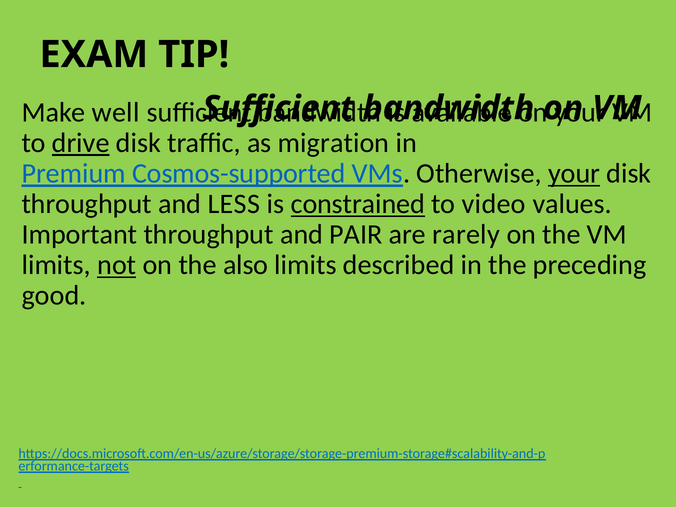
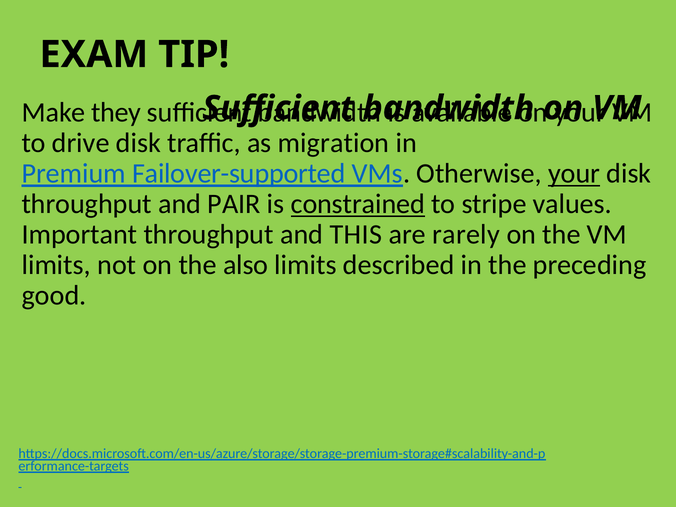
well: well -> they
drive underline: present -> none
Cosmos-supported: Cosmos-supported -> Failover-supported
LESS: LESS -> PAIR
video: video -> stripe
PAIR: PAIR -> THIS
not underline: present -> none
